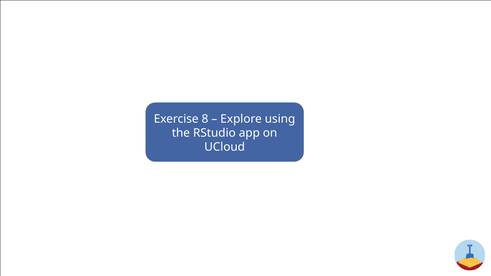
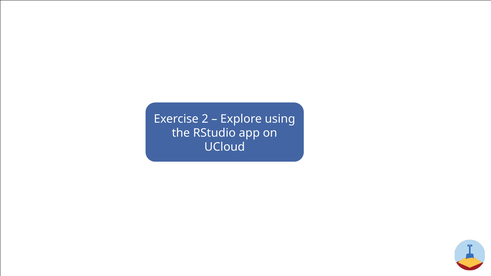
8: 8 -> 2
